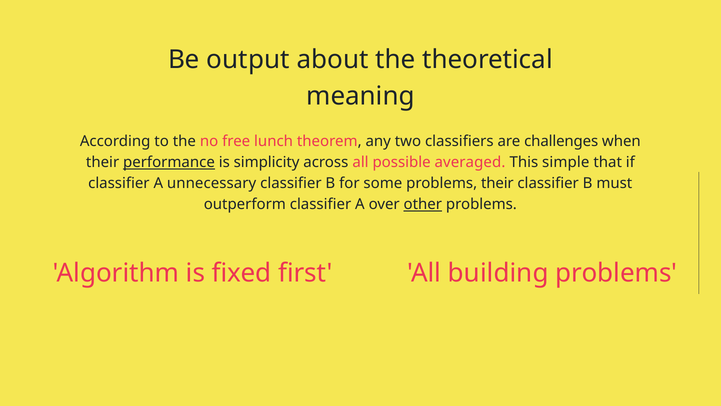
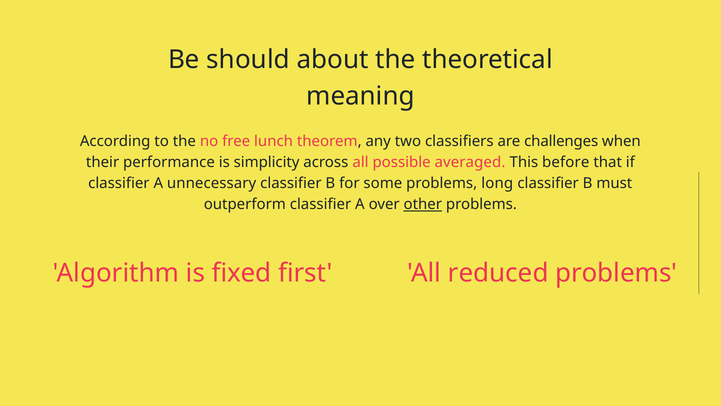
output: output -> should
performance underline: present -> none
simple: simple -> before
problems their: their -> long
building: building -> reduced
